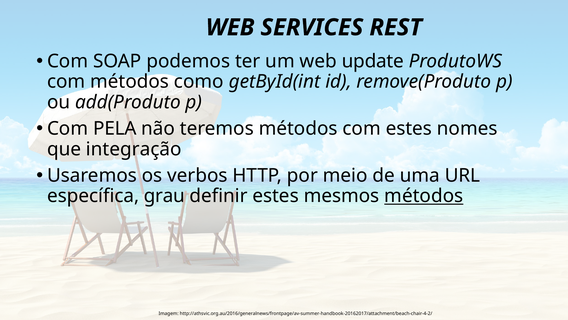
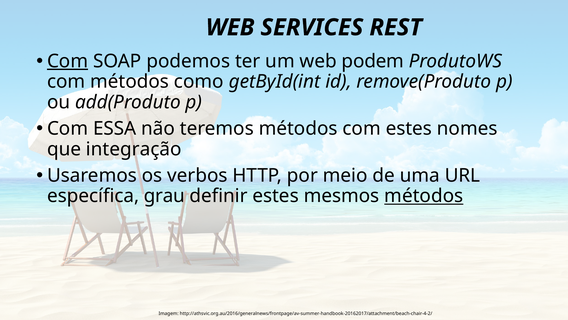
Com at (68, 61) underline: none -> present
update: update -> podem
PELA: PELA -> ESSA
